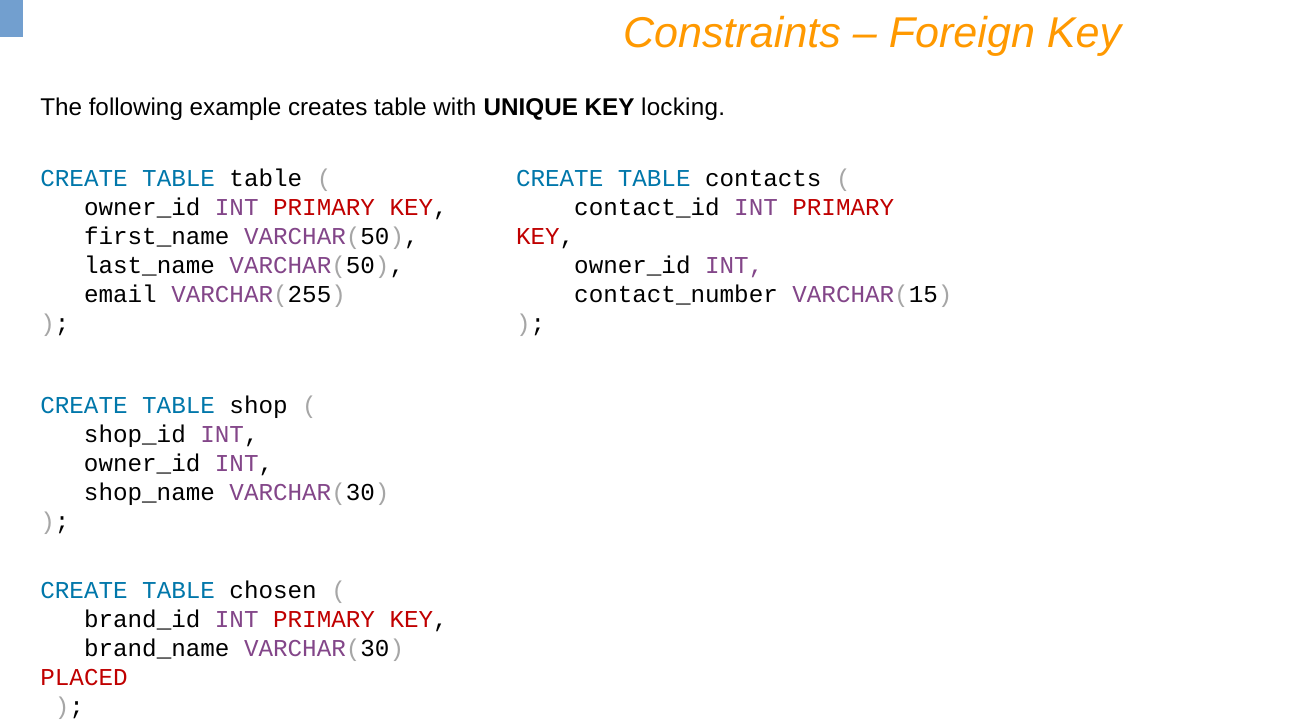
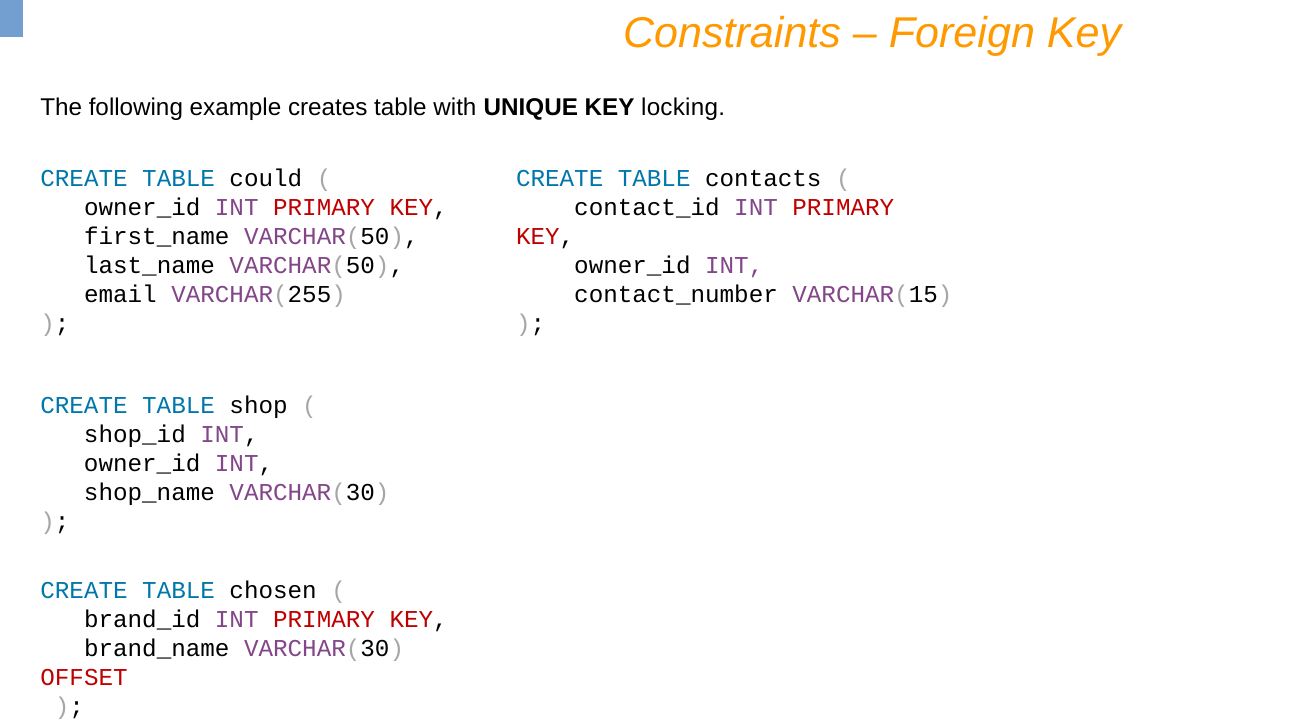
TABLE table: table -> could
PLACED: PLACED -> OFFSET
